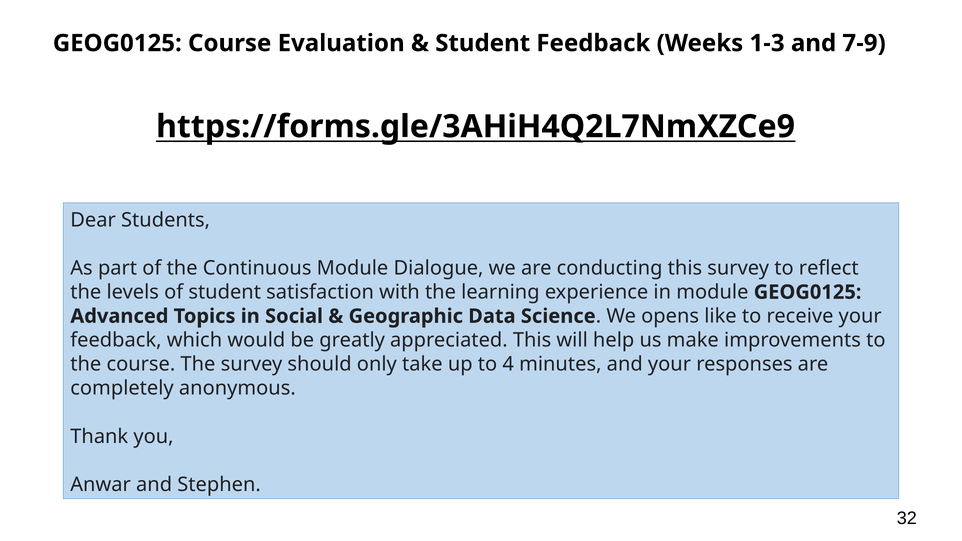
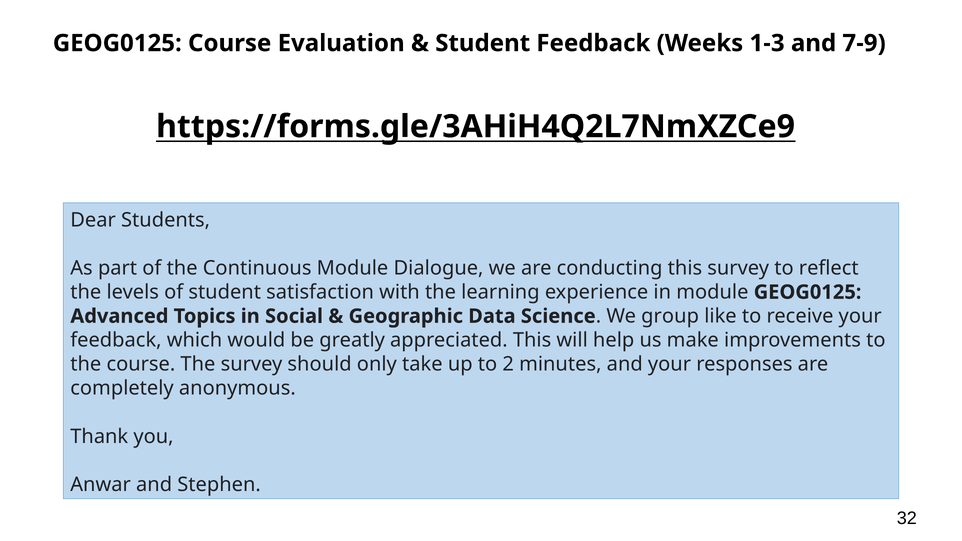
opens: opens -> group
4: 4 -> 2
